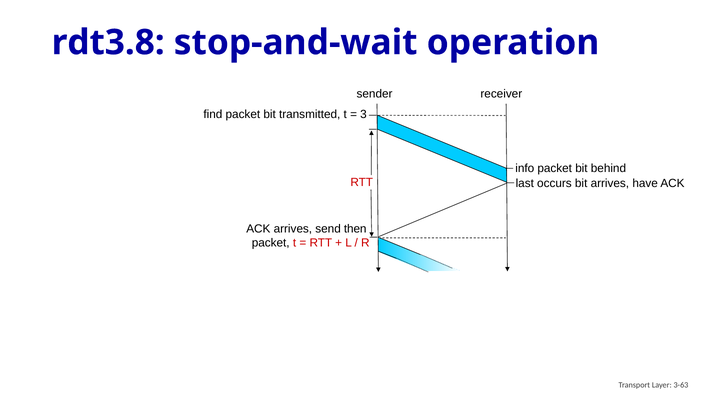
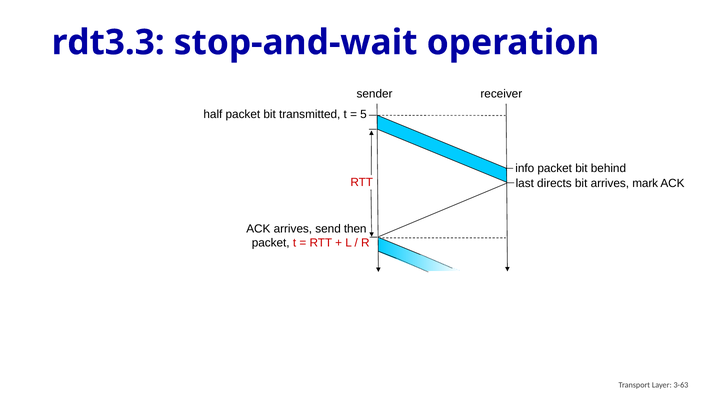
rdt3.8: rdt3.8 -> rdt3.3
find: find -> half
3: 3 -> 5
occurs: occurs -> directs
have: have -> mark
